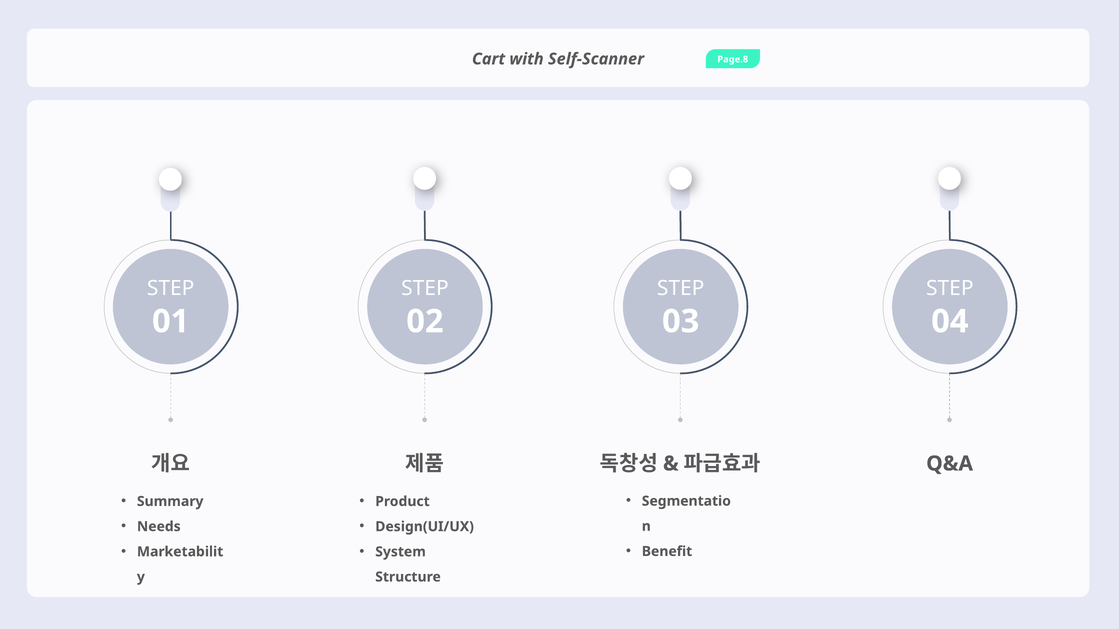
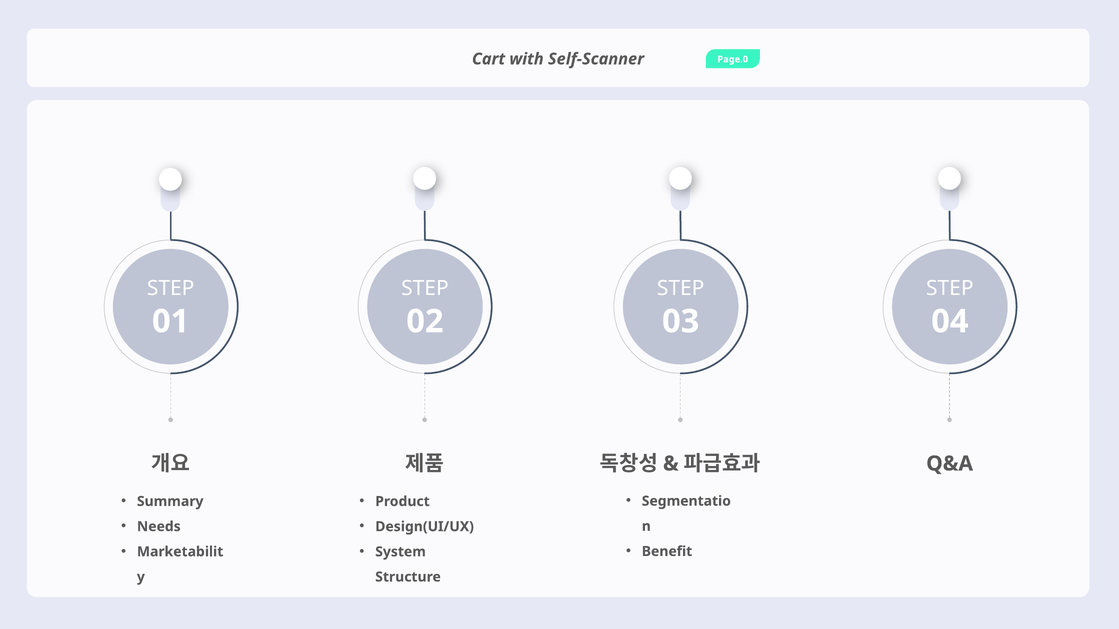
Page.8: Page.8 -> Page.0
